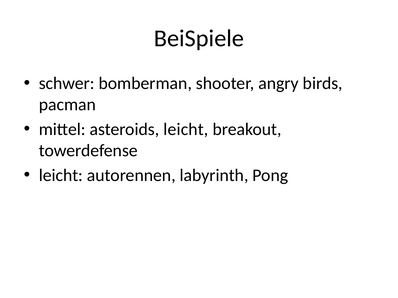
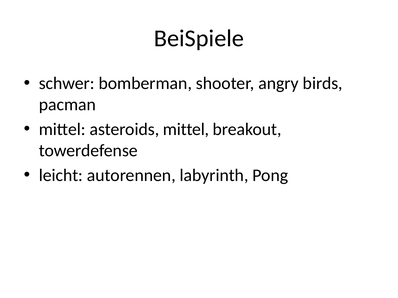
asteroids leicht: leicht -> mittel
